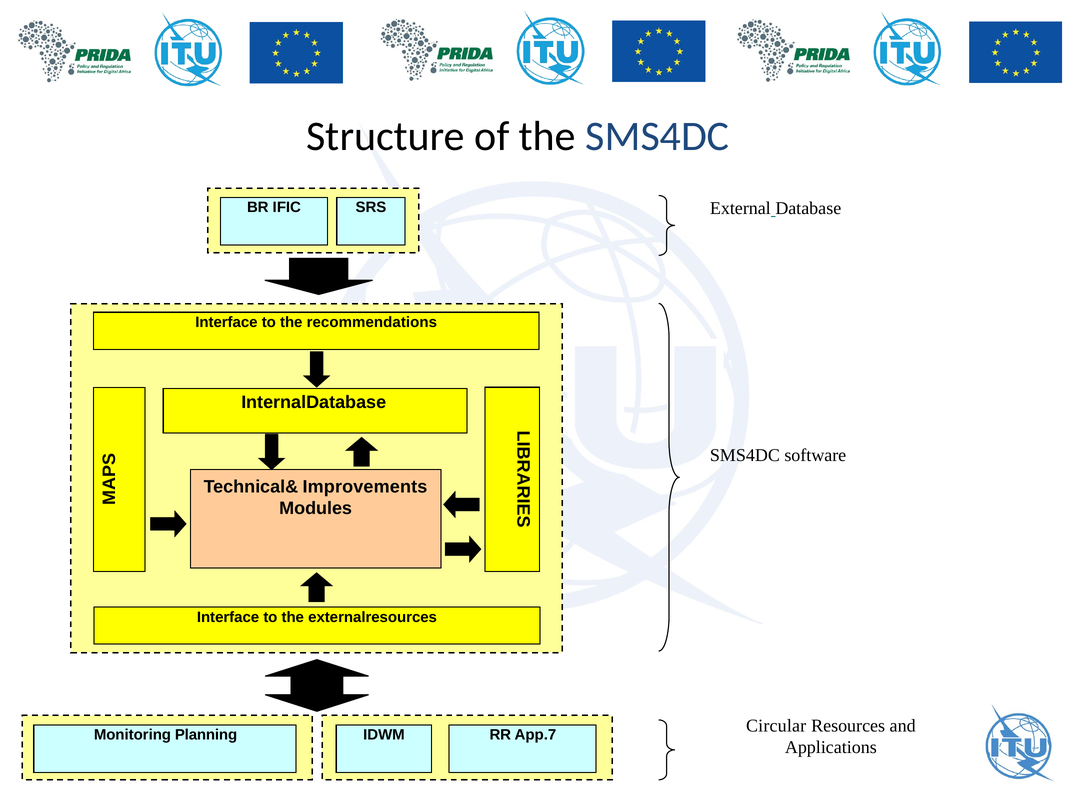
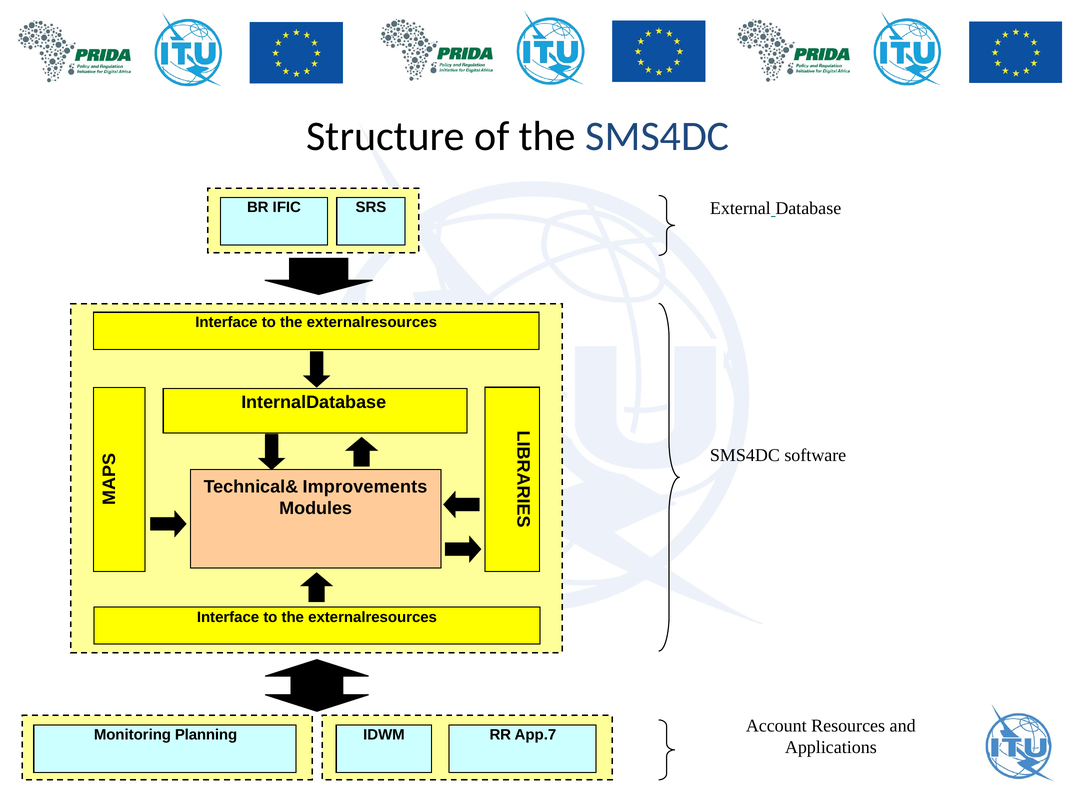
recommendations at (372, 323): recommendations -> externalresources
Circular: Circular -> Account
